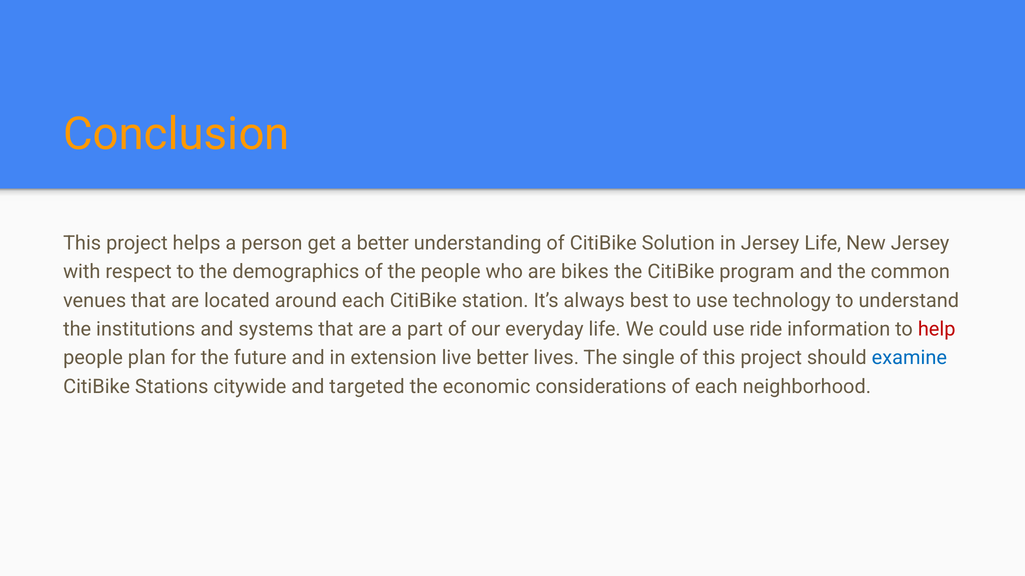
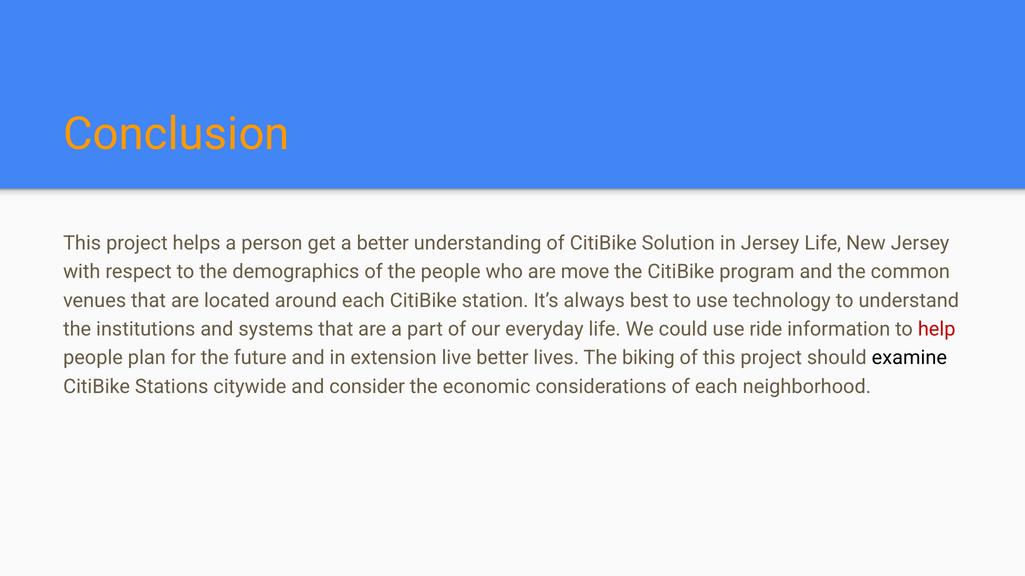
bikes: bikes -> move
single: single -> biking
examine colour: blue -> black
targeted: targeted -> consider
